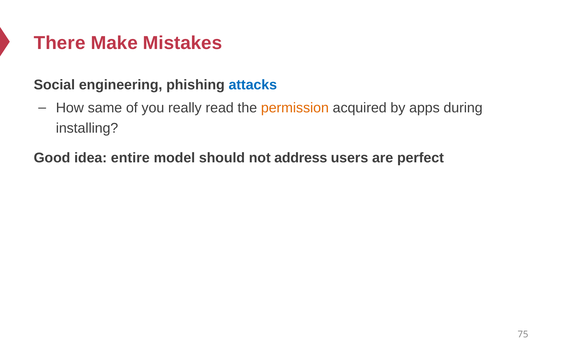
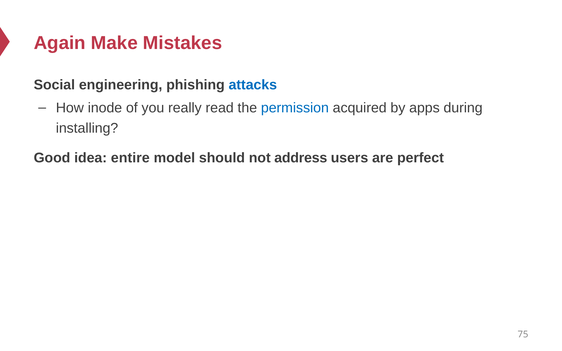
There: There -> Again
same: same -> inode
permission colour: orange -> blue
